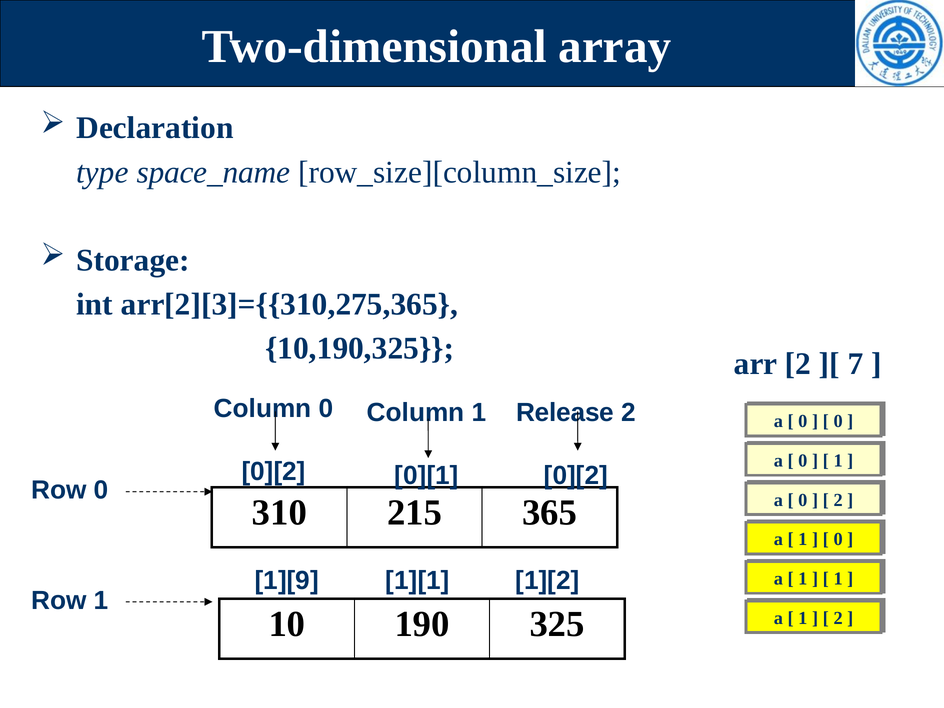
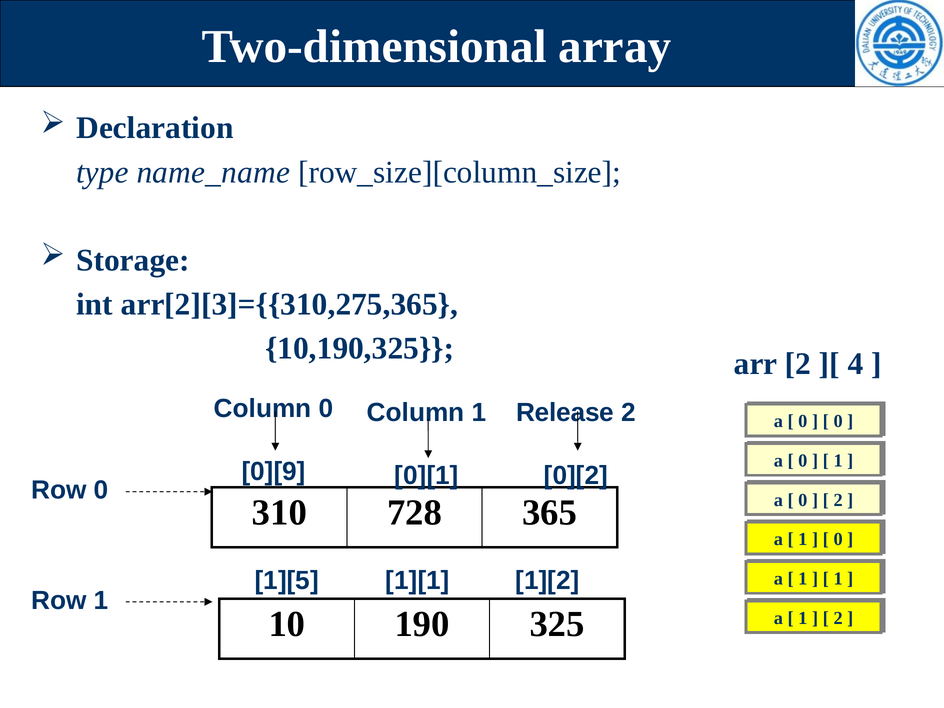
space_name: space_name -> name_name
7: 7 -> 4
0][2 at (274, 471): 0][2 -> 0][9
215: 215 -> 728
1][9: 1][9 -> 1][5
